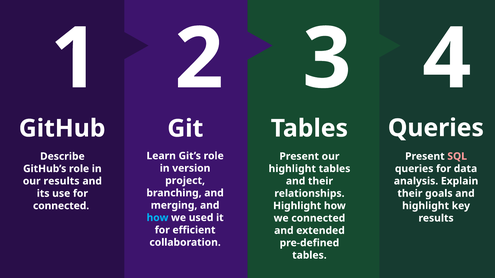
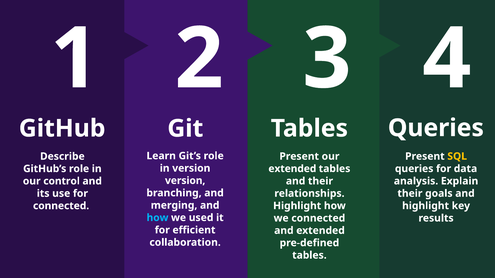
SQL colour: pink -> yellow
highlight at (292, 169): highlight -> extended
project at (185, 181): project -> version
our results: results -> control
